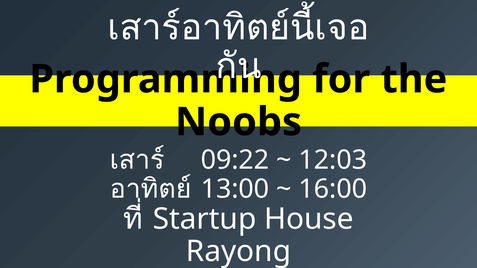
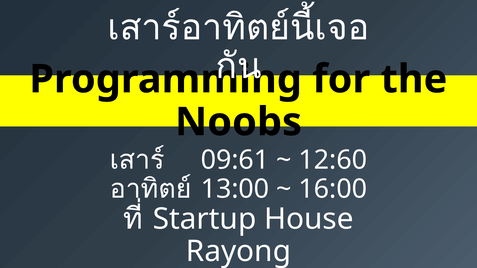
09:22: 09:22 -> 09:61
12:03: 12:03 -> 12:60
